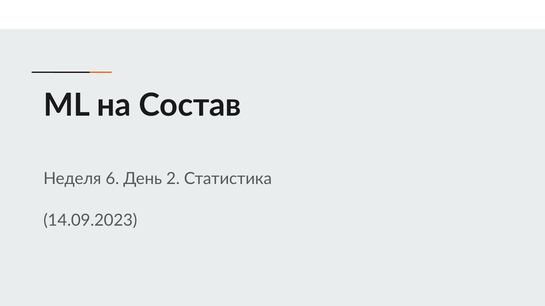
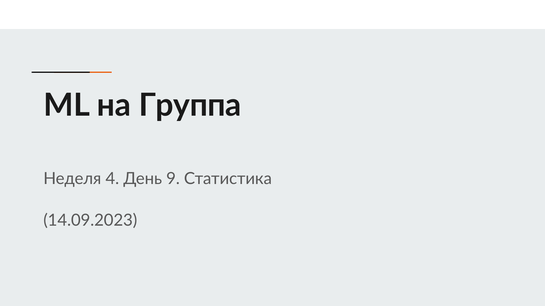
Состав: Состав -> Группа
6: 6 -> 4
2: 2 -> 9
